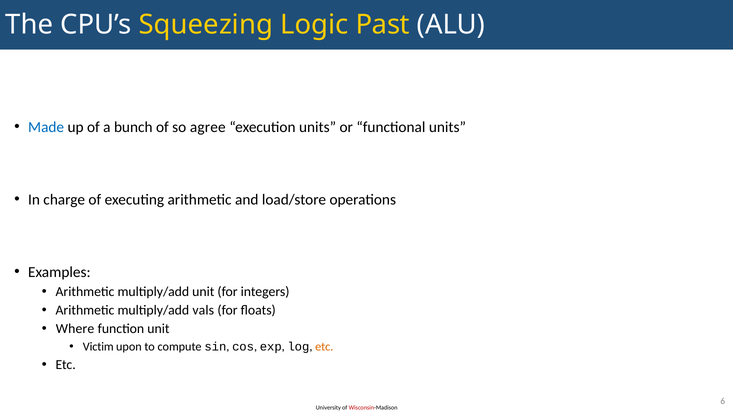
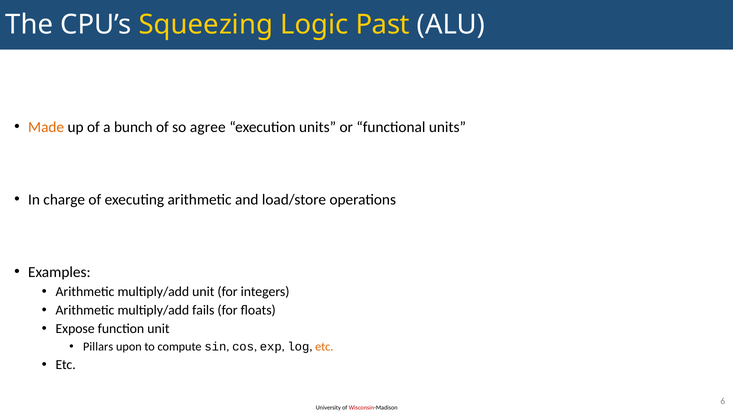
Made colour: blue -> orange
vals: vals -> fails
Where: Where -> Expose
Victim: Victim -> Pillars
